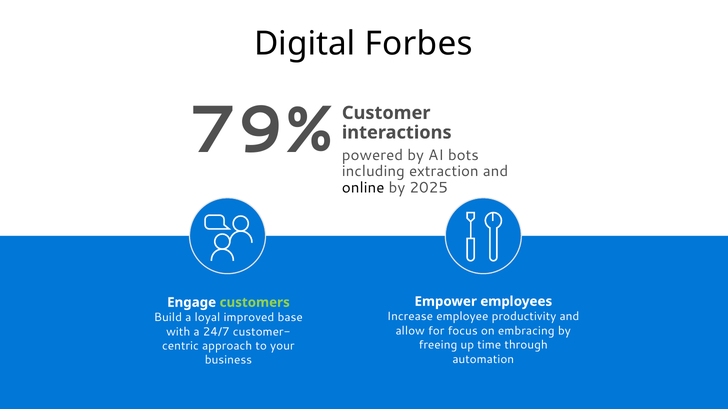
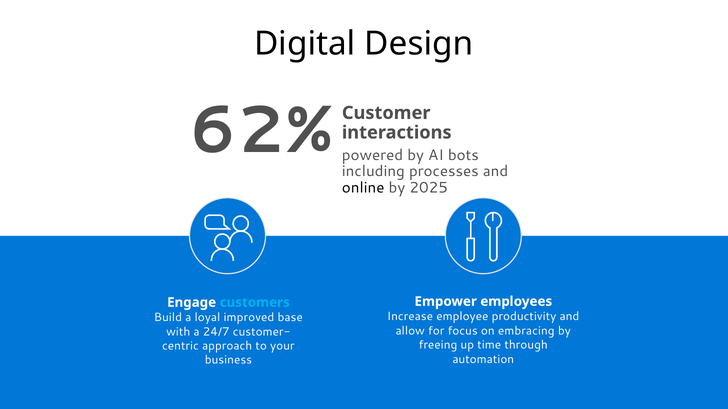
Forbes: Forbes -> Design
79%: 79% -> 62%
extraction: extraction -> processes
customers colour: light green -> light blue
